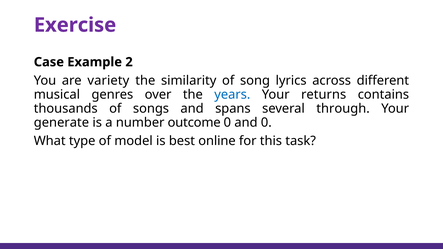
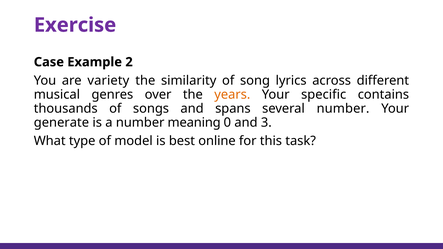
years colour: blue -> orange
returns: returns -> specific
several through: through -> number
outcome: outcome -> meaning
and 0: 0 -> 3
